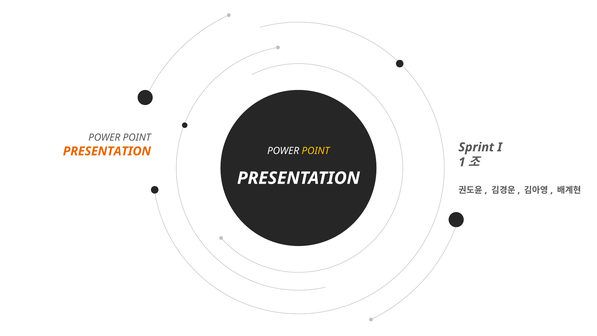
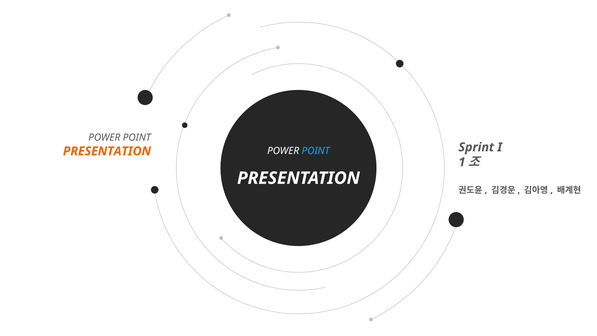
POINT at (316, 151) colour: yellow -> light blue
